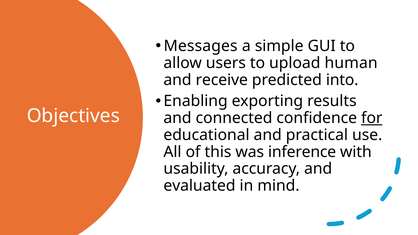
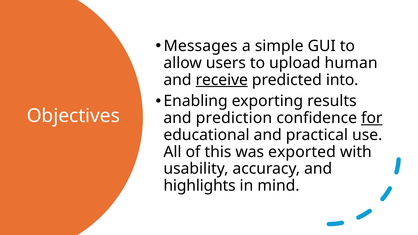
receive underline: none -> present
connected: connected -> prediction
inference: inference -> exported
evaluated: evaluated -> highlights
